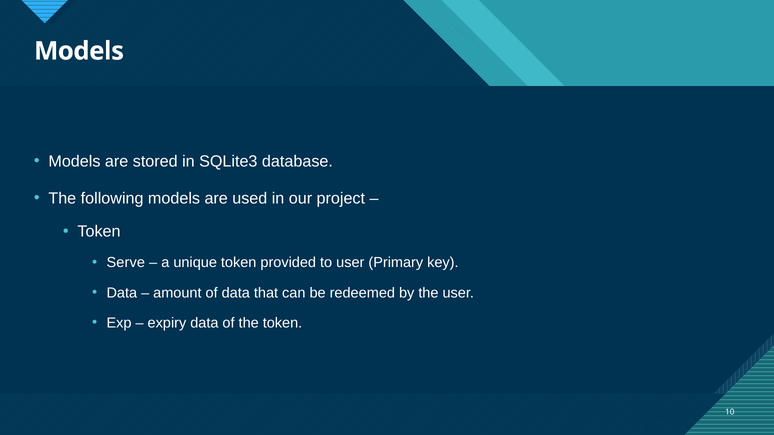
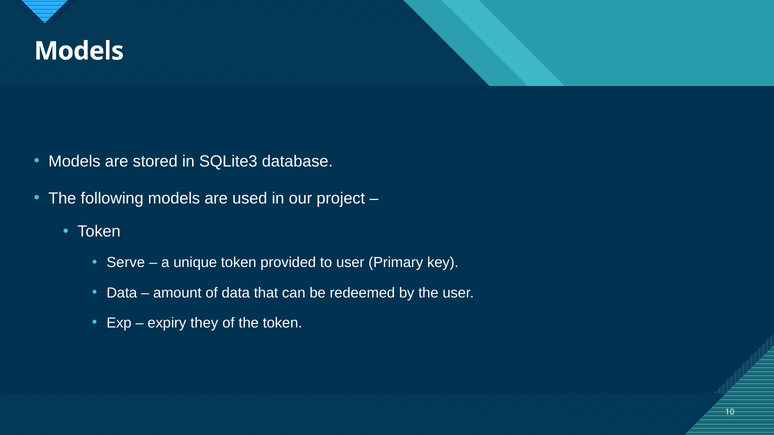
expiry data: data -> they
